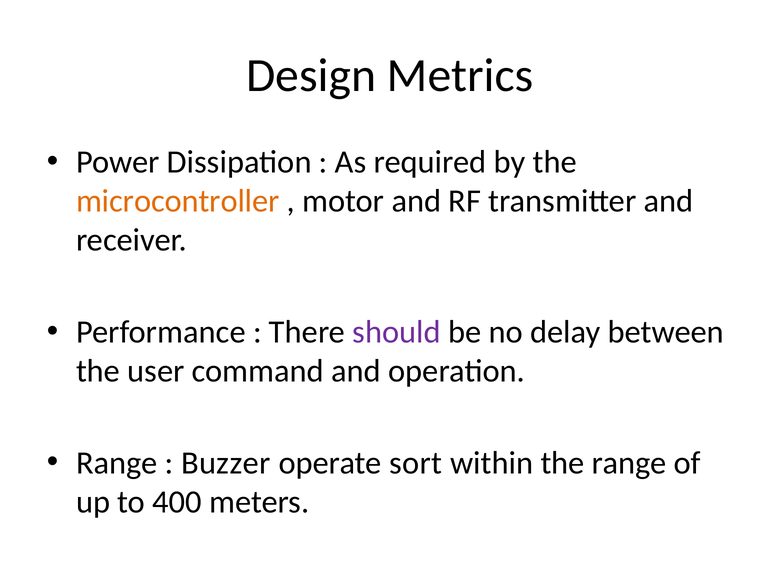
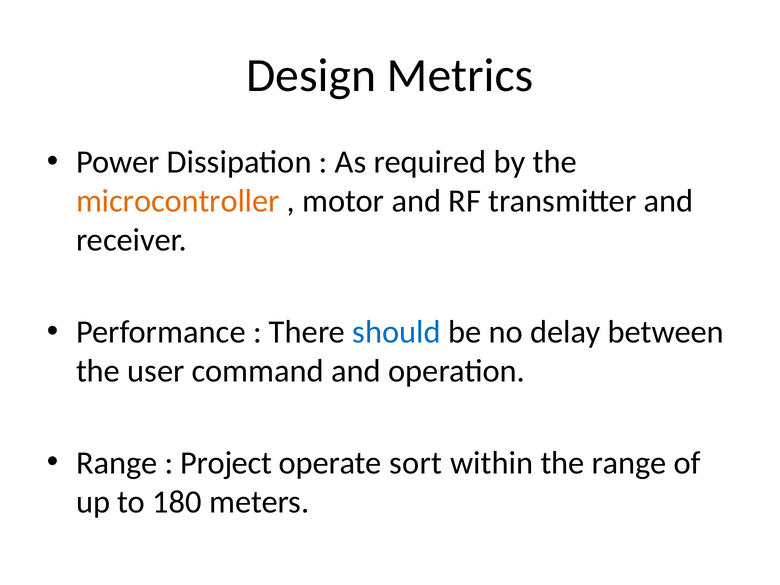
should colour: purple -> blue
Buzzer: Buzzer -> Project
400: 400 -> 180
